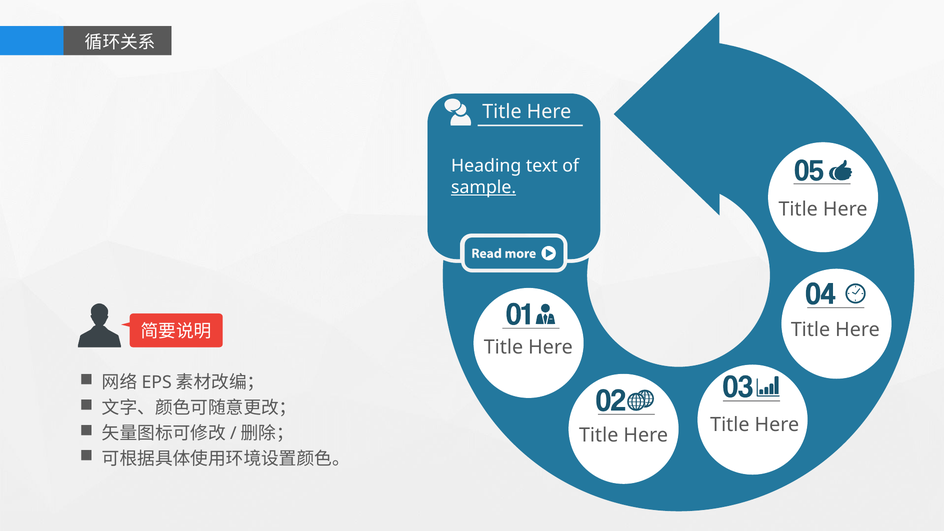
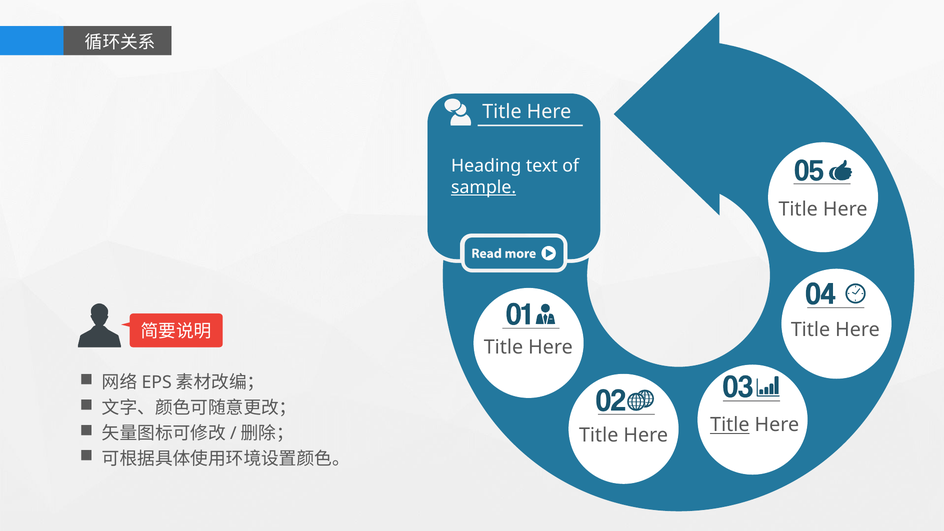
Title at (730, 425) underline: none -> present
